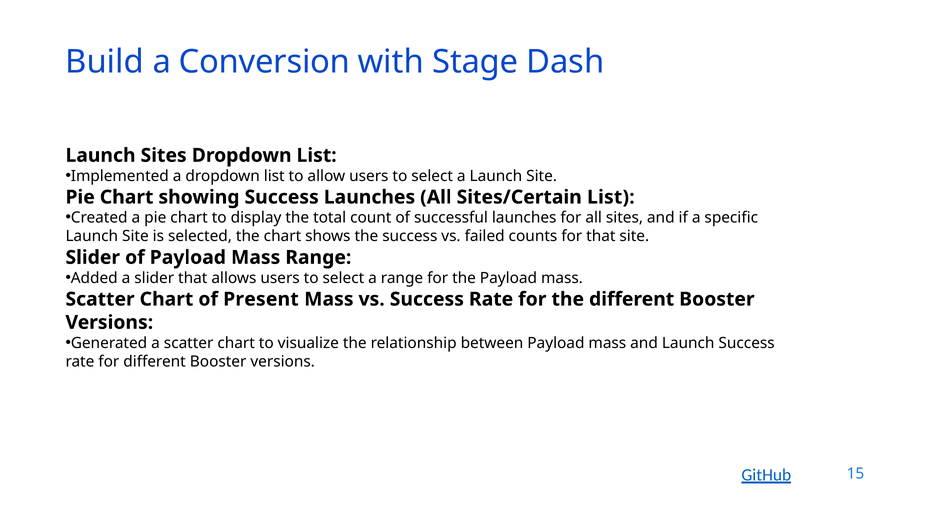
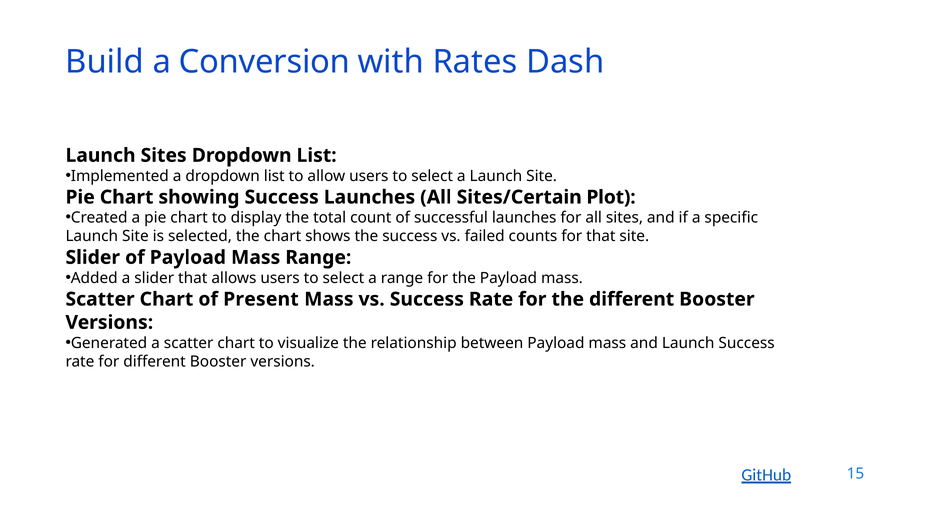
Stage: Stage -> Rates
Sites/Certain List: List -> Plot
